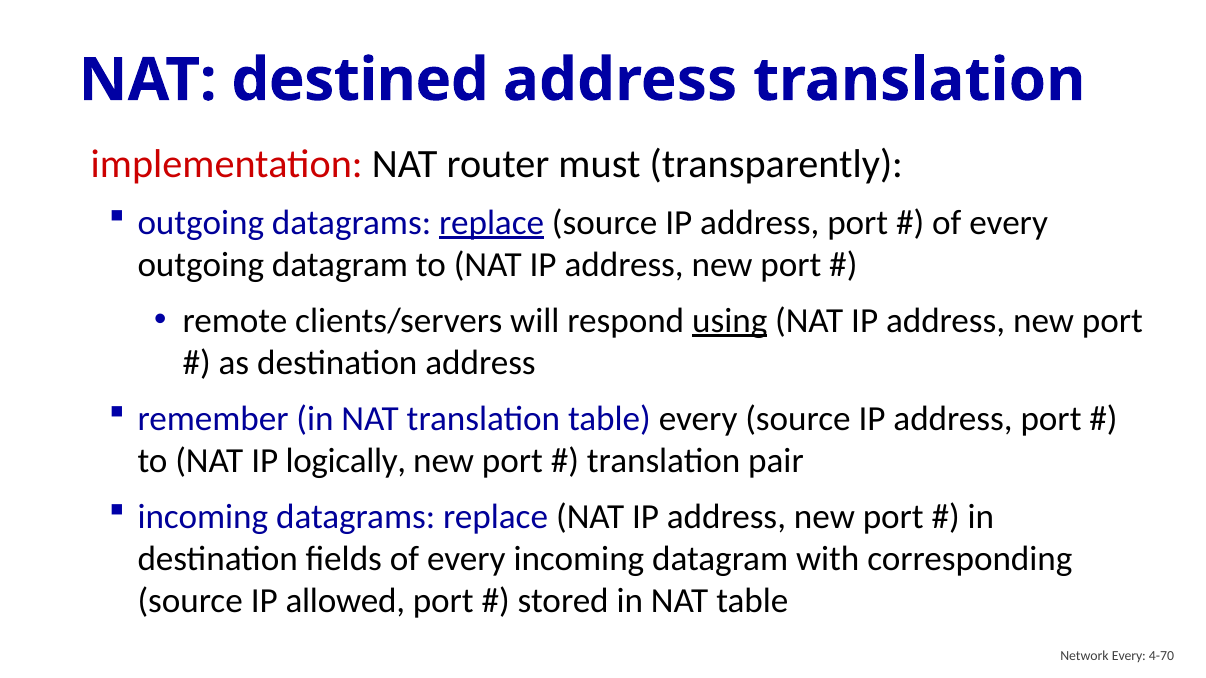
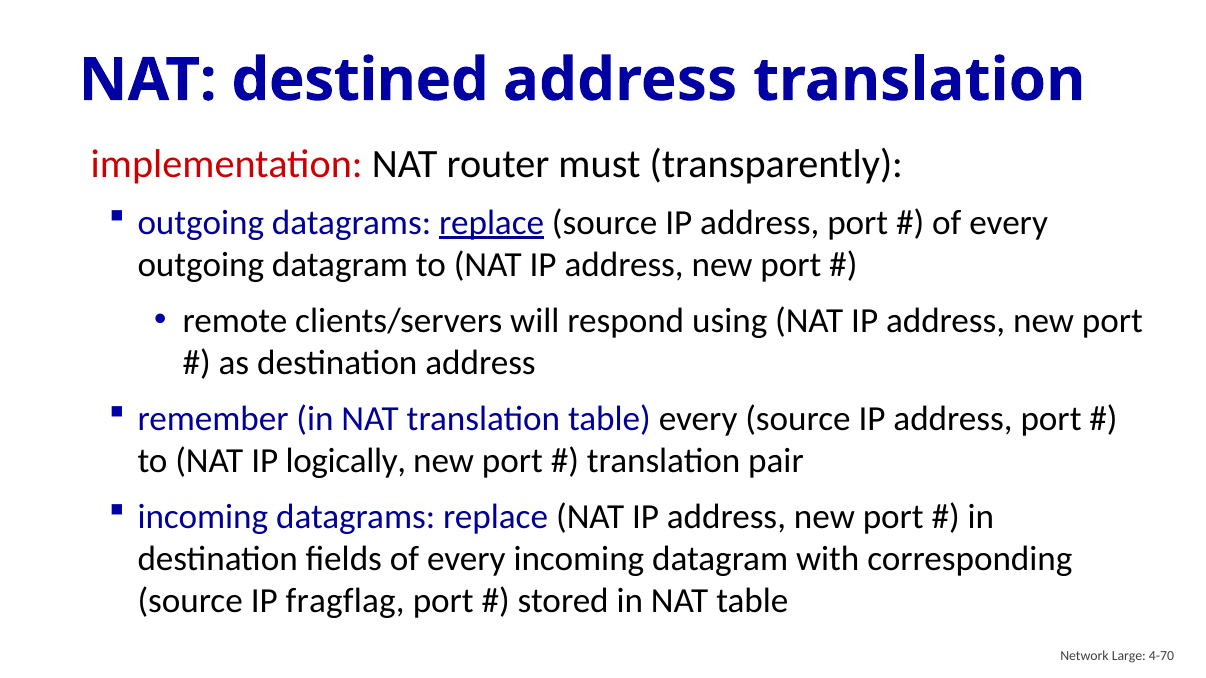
using underline: present -> none
allowed: allowed -> fragflag
Network Every: Every -> Large
